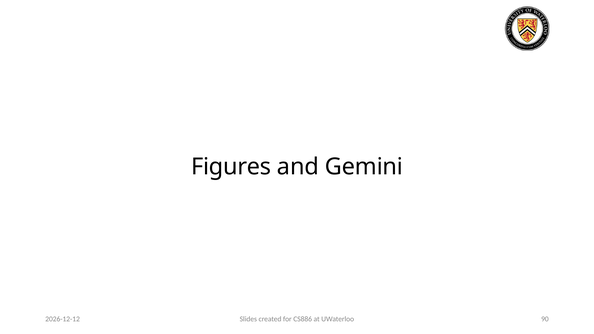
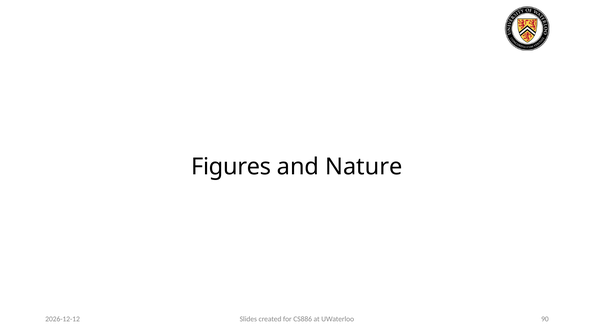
Gemini: Gemini -> Nature
